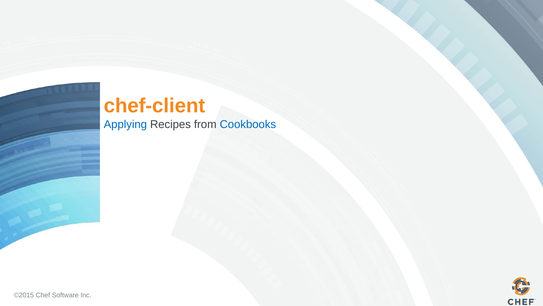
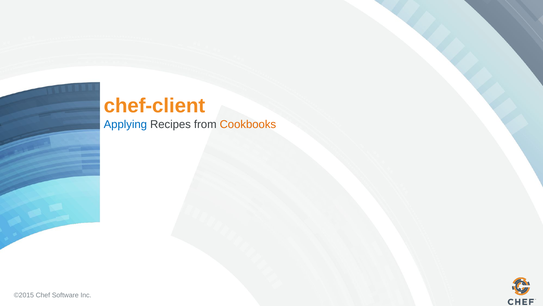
Cookbooks colour: blue -> orange
